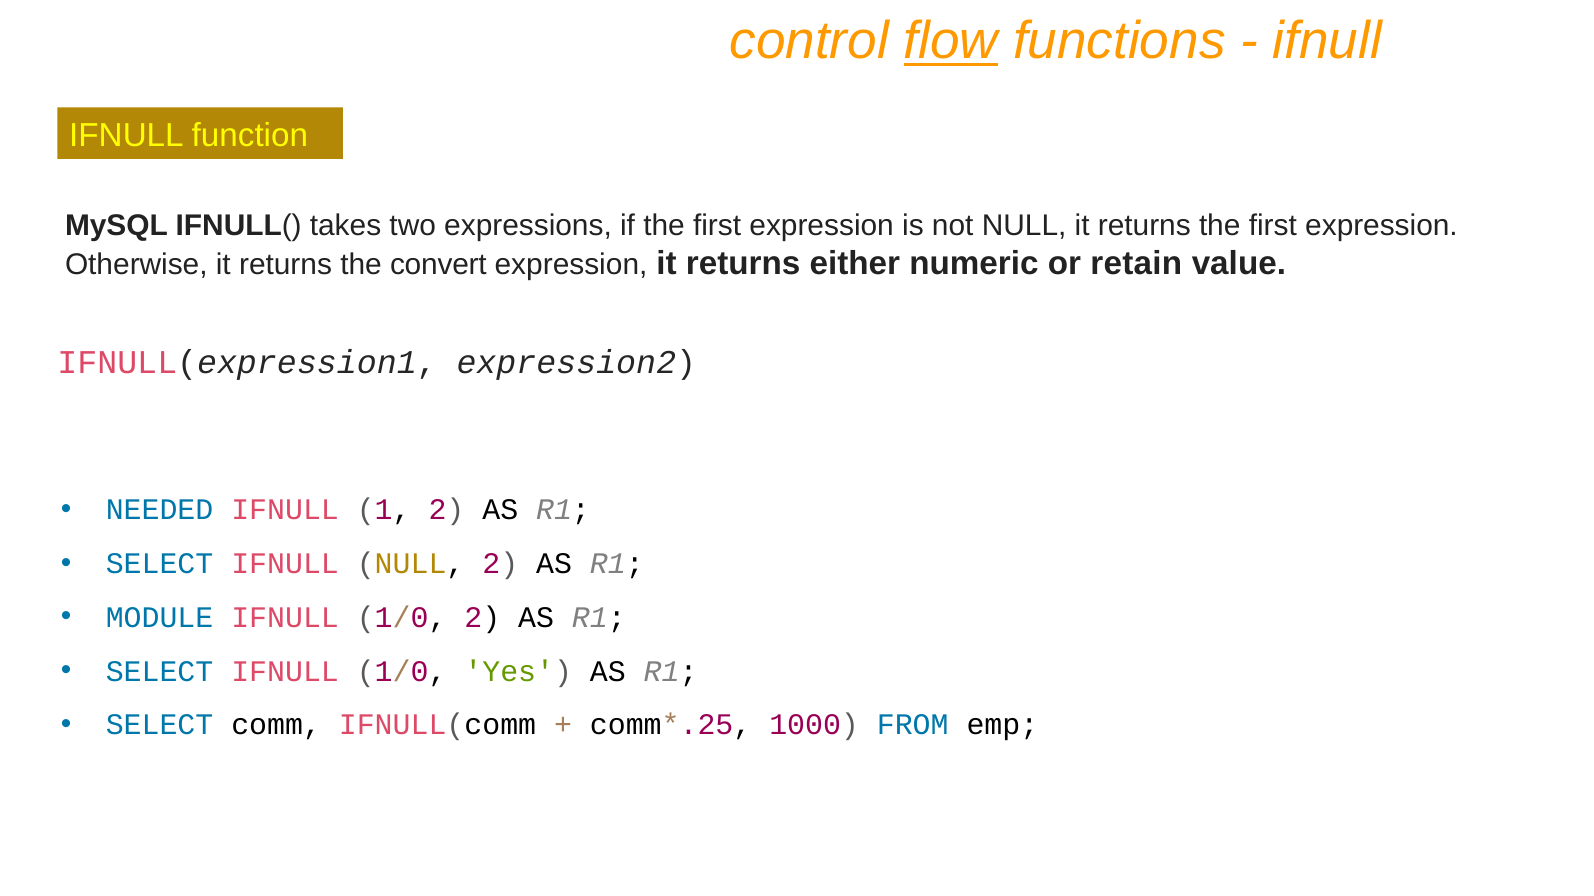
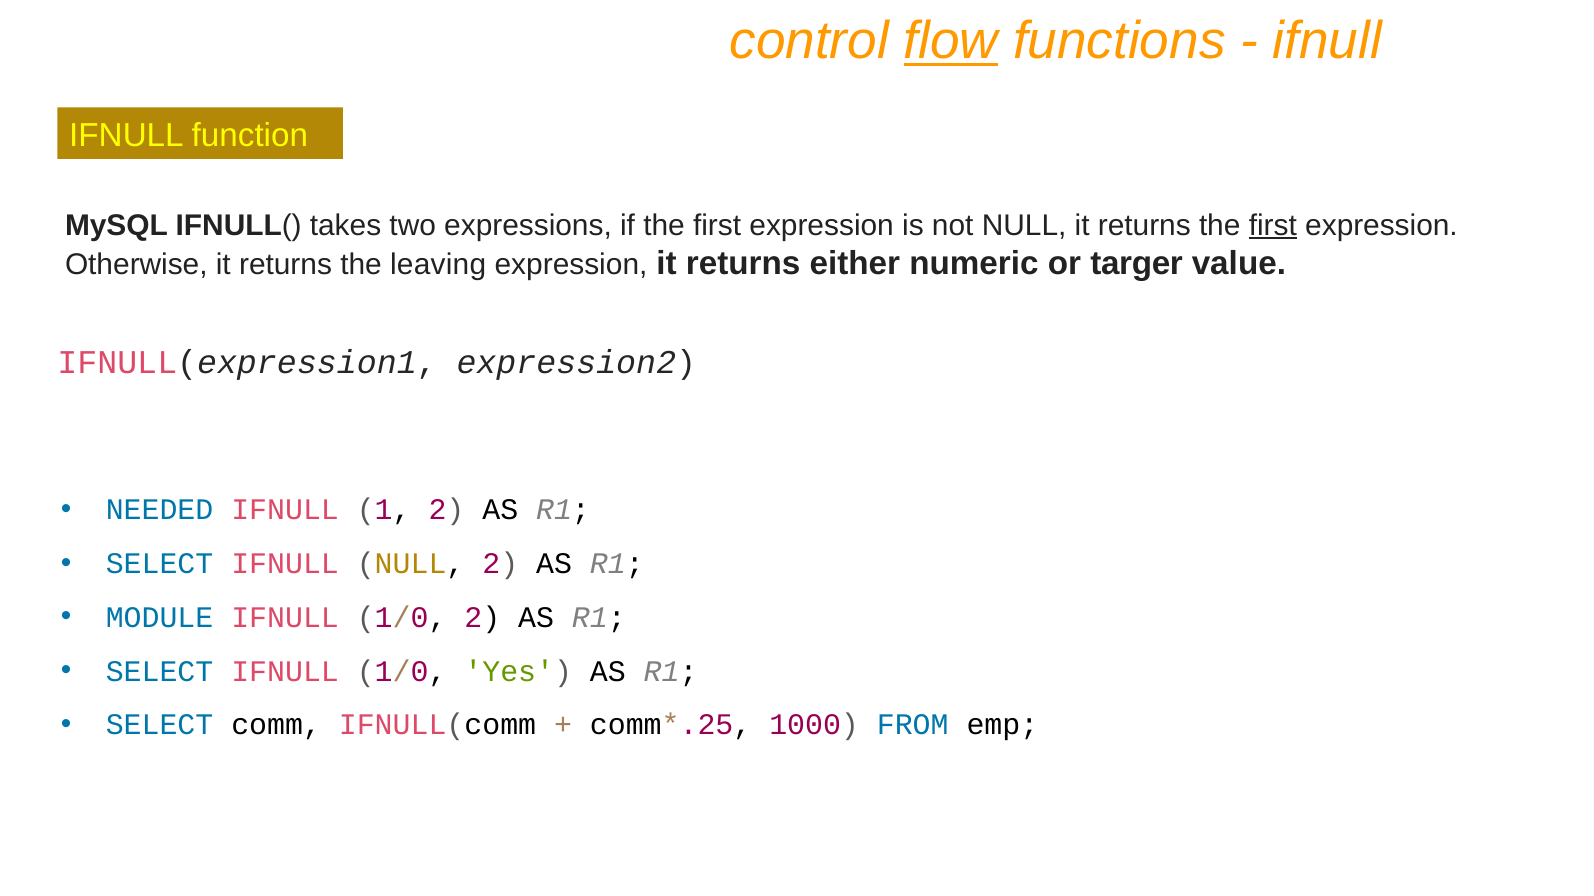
first at (1273, 226) underline: none -> present
convert: convert -> leaving
retain: retain -> targer
